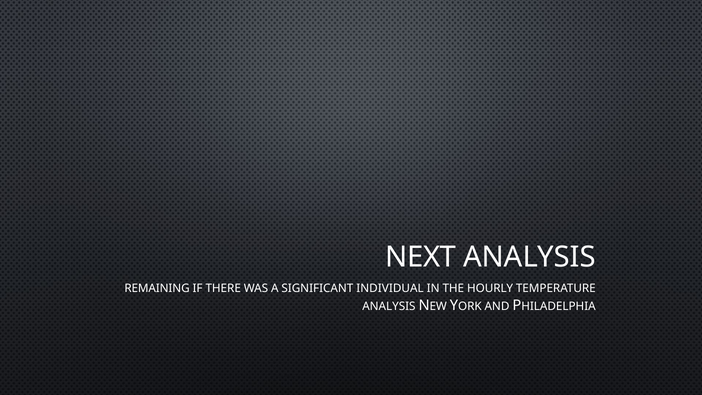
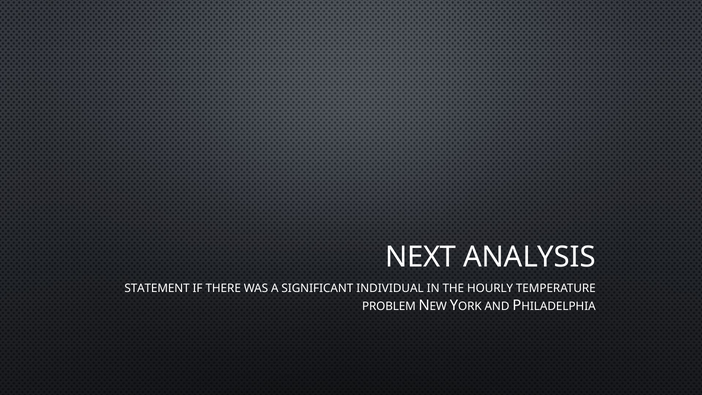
REMAINING: REMAINING -> STATEMENT
ANALYSIS at (389, 306): ANALYSIS -> PROBLEM
